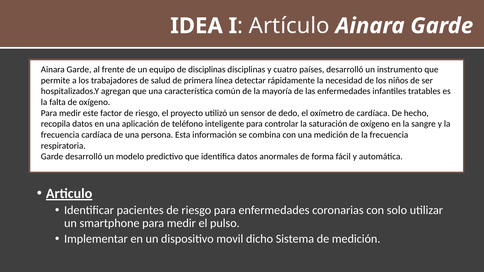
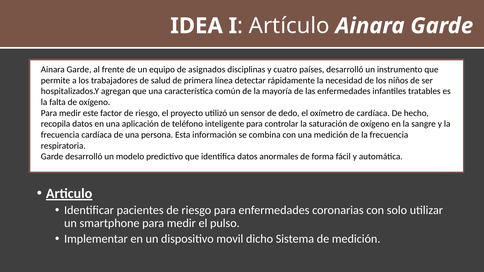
de disciplinas: disciplinas -> asignados
